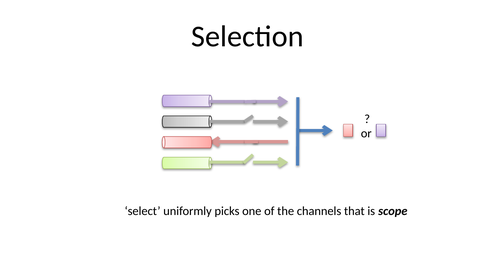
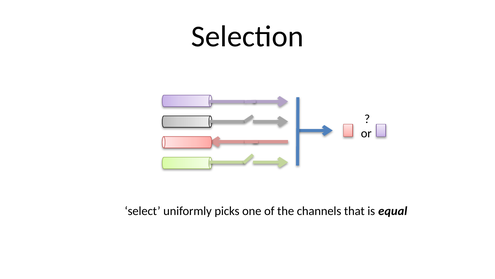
scope: scope -> equal
